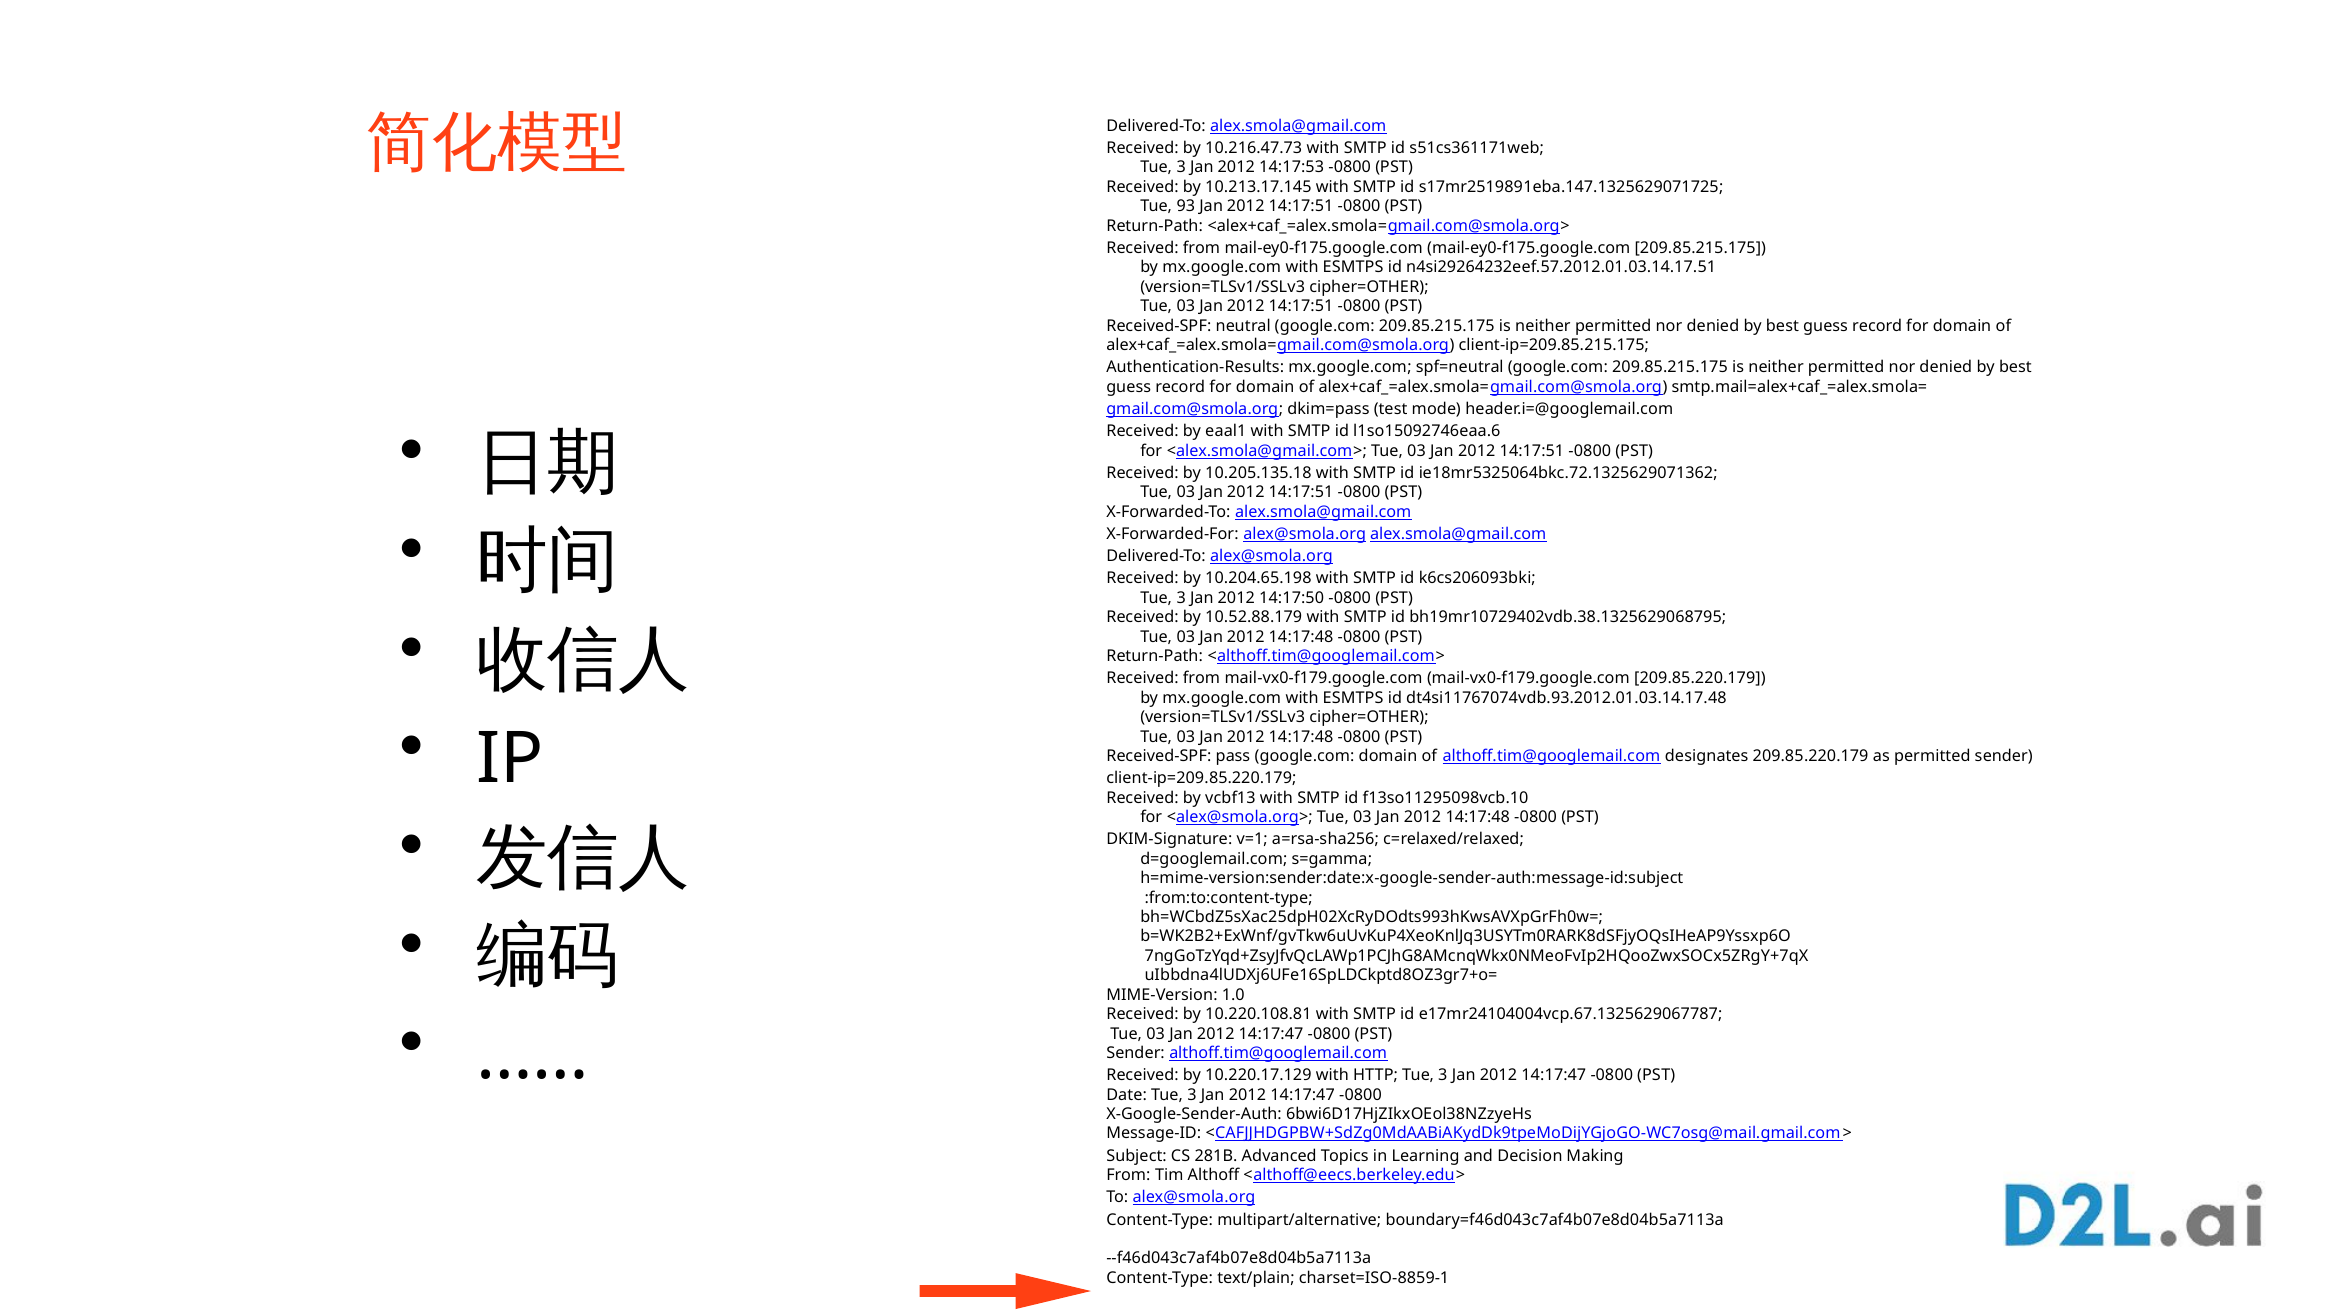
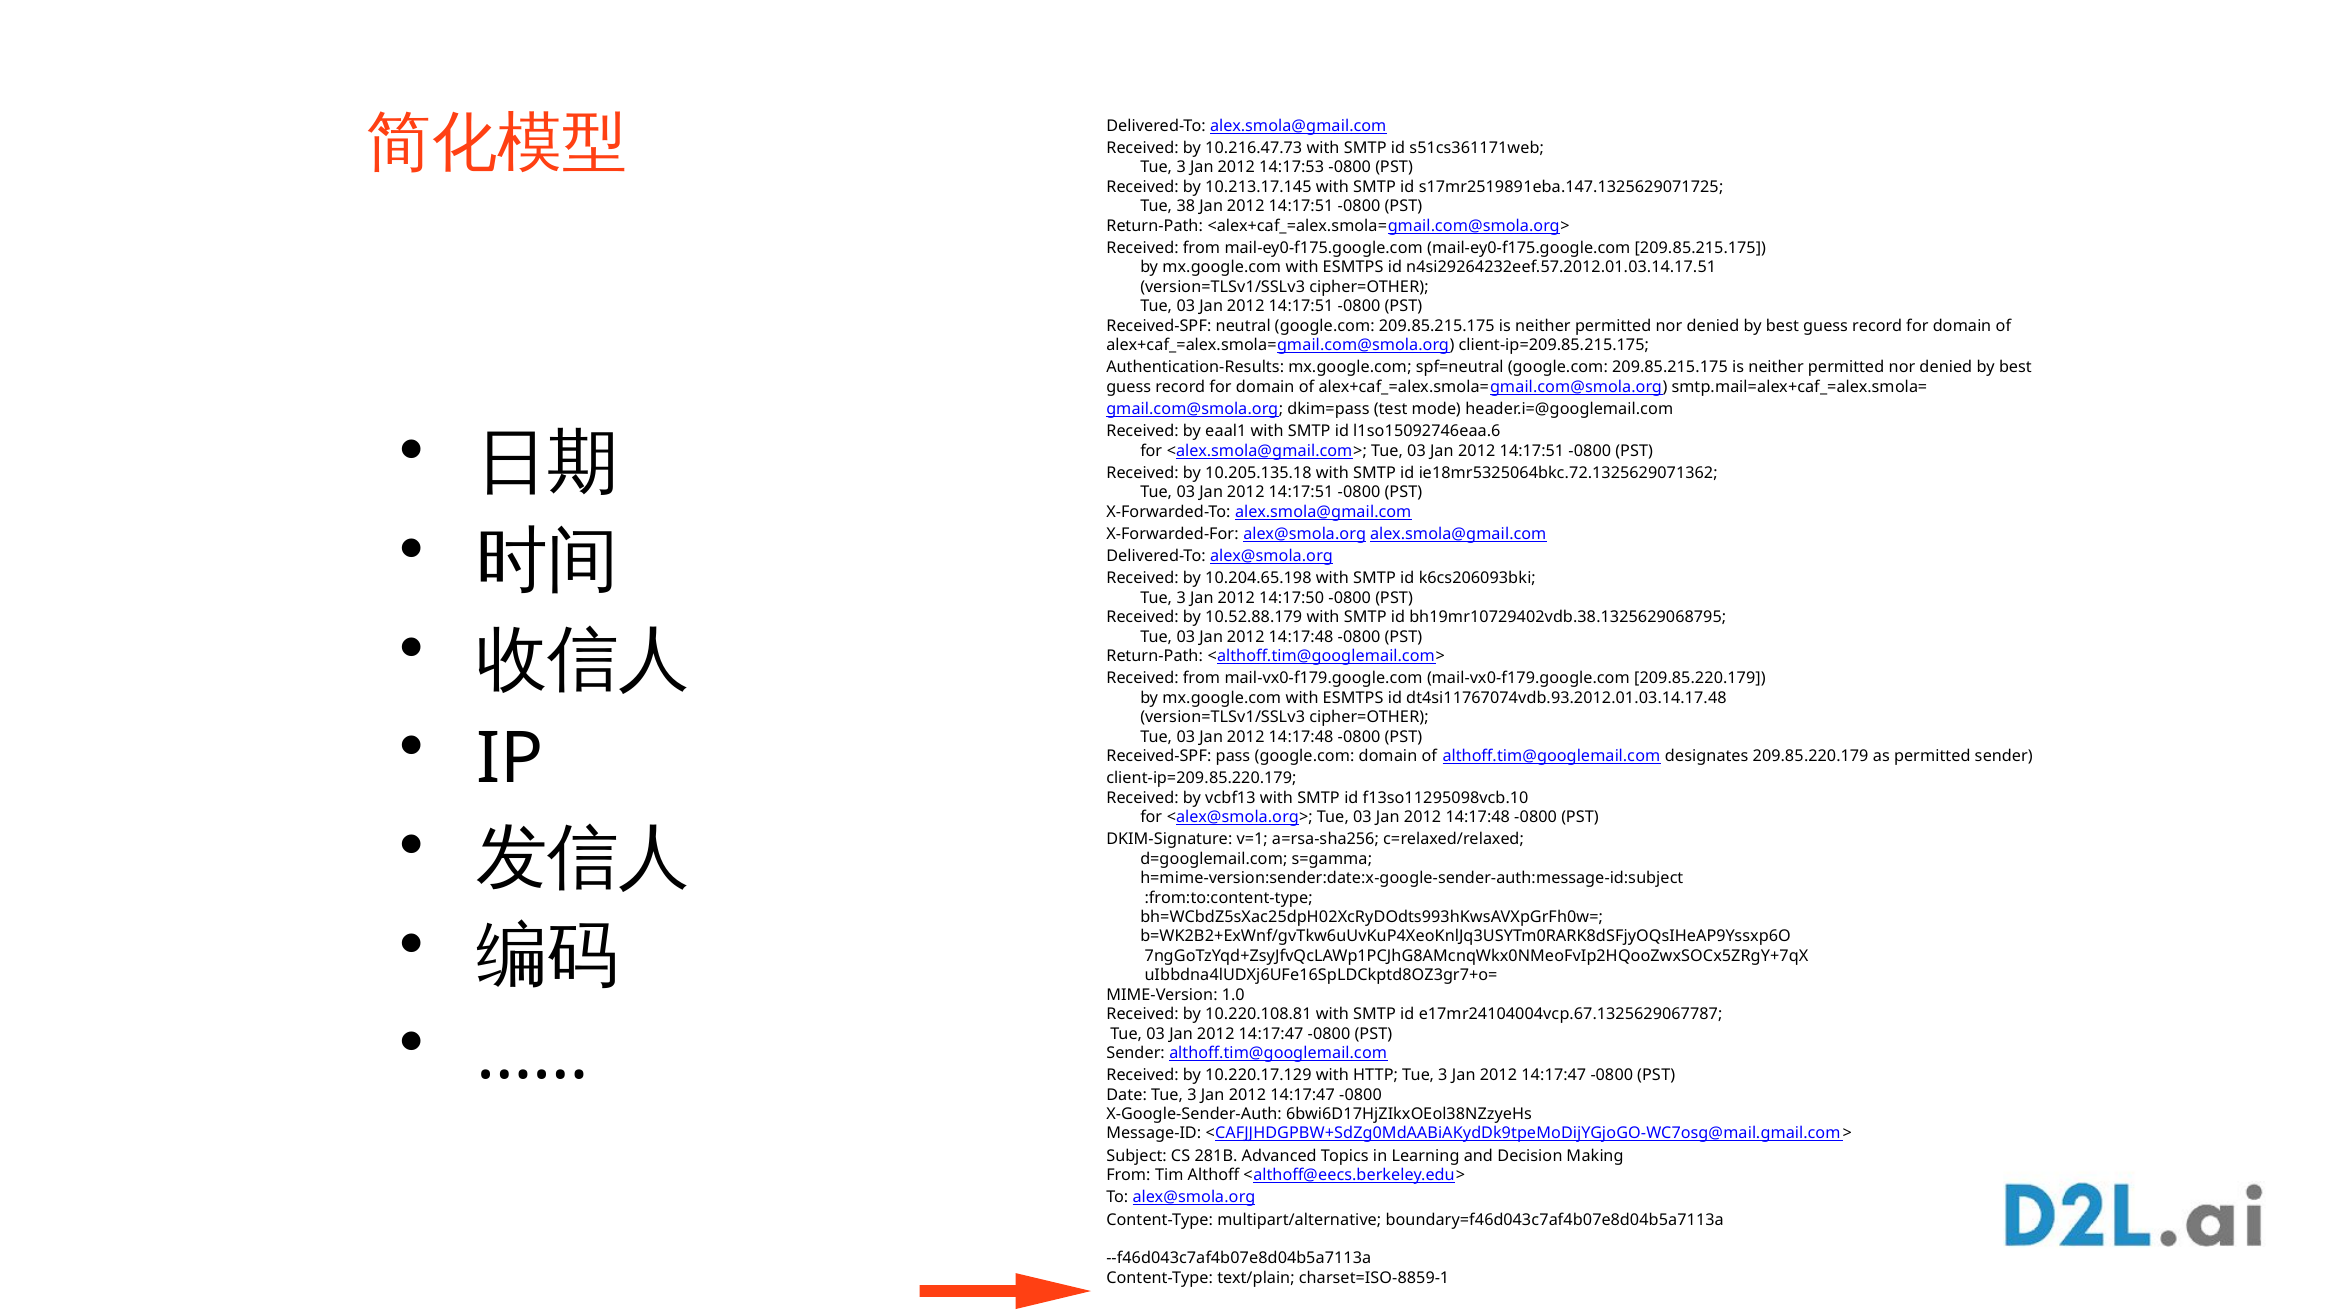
93: 93 -> 38
